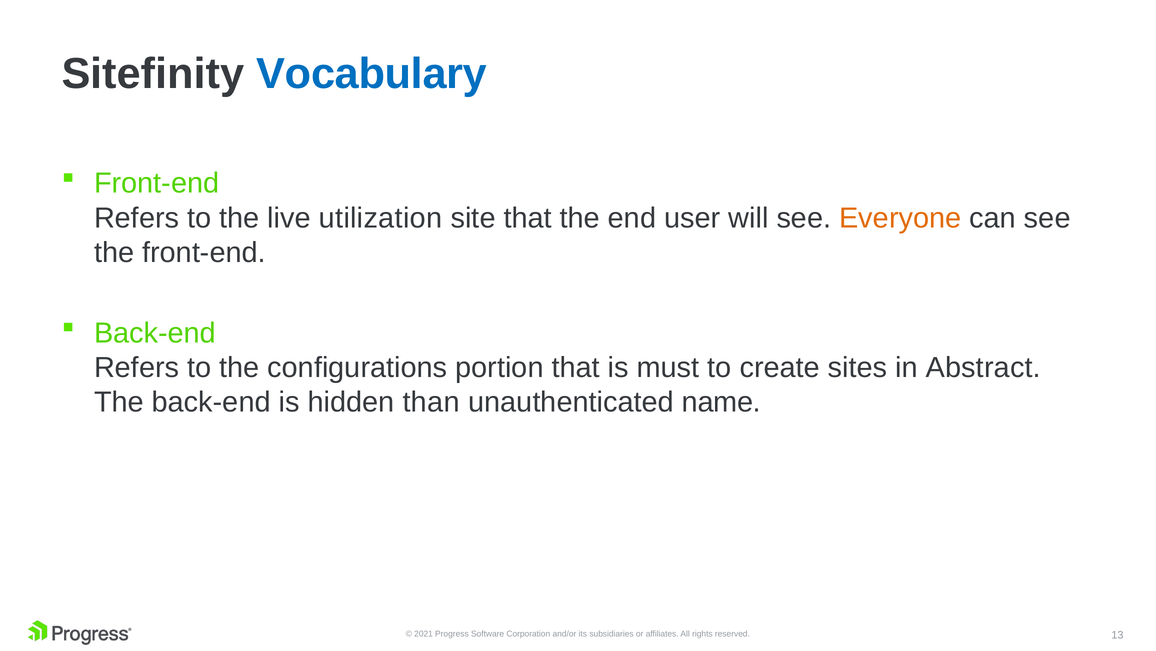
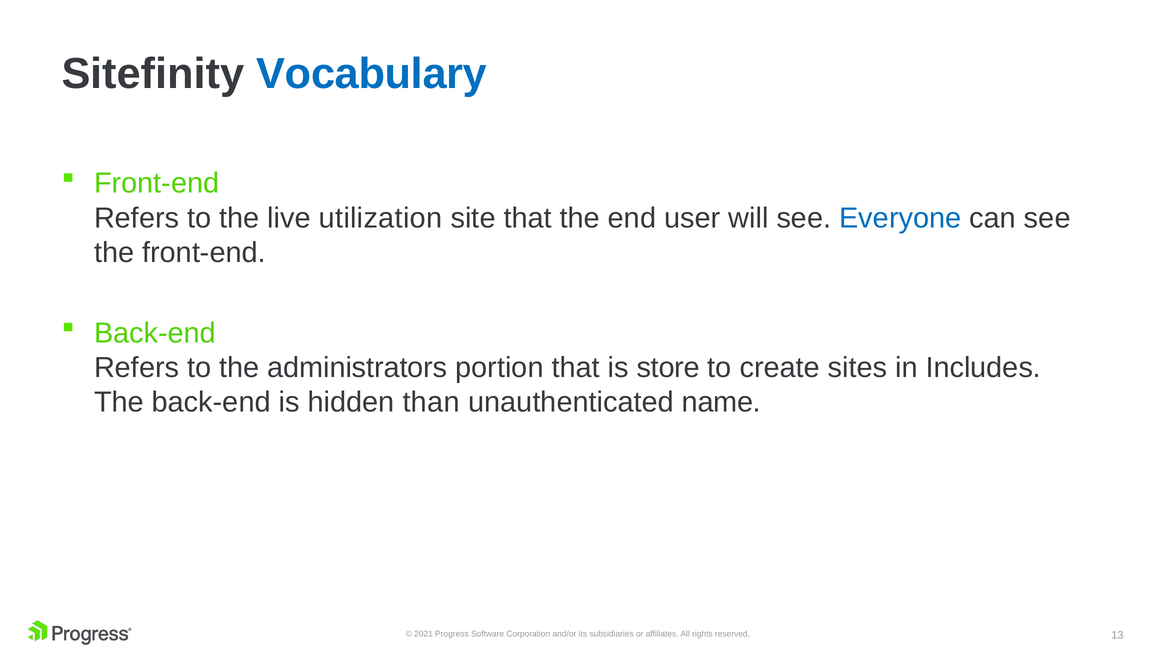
Everyone colour: orange -> blue
configurations: configurations -> administrators
must: must -> store
Abstract: Abstract -> Includes
